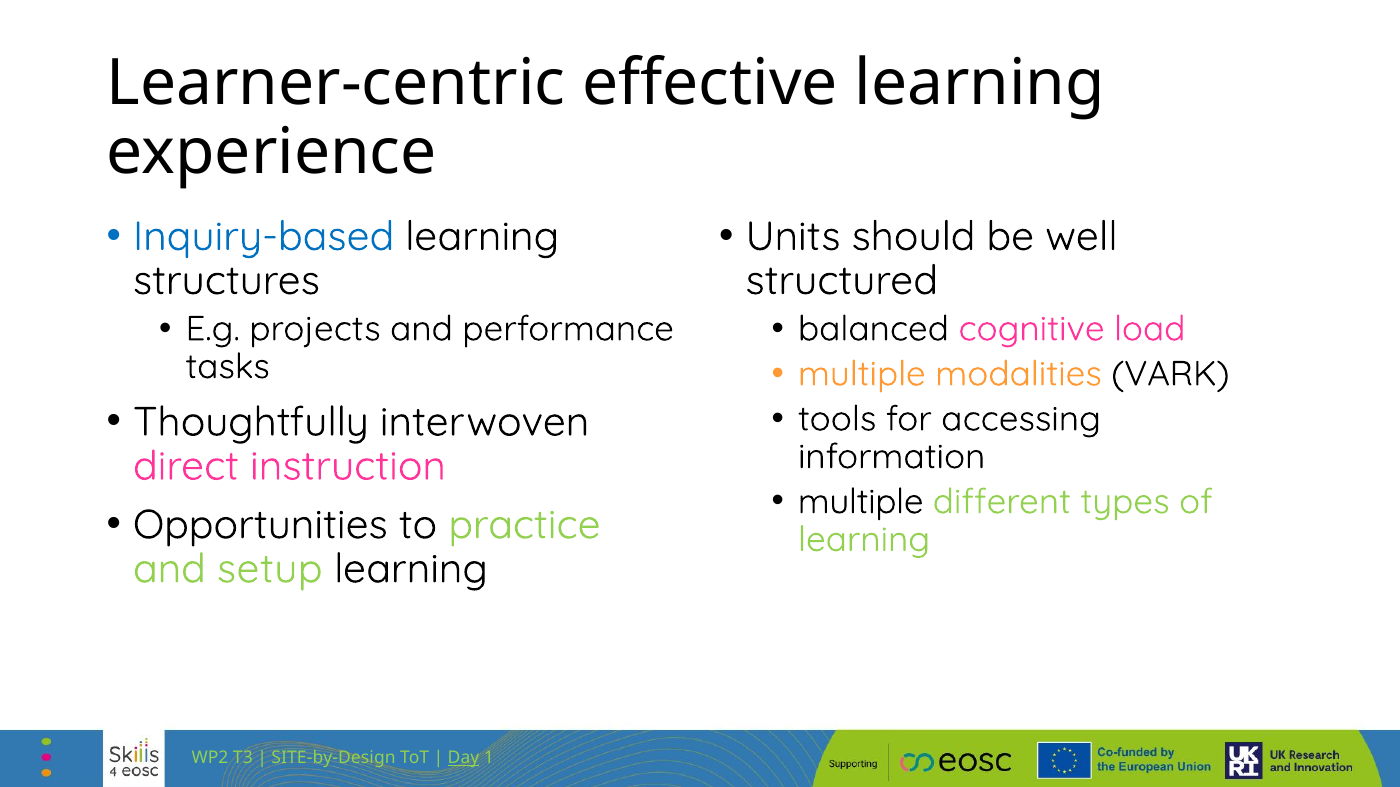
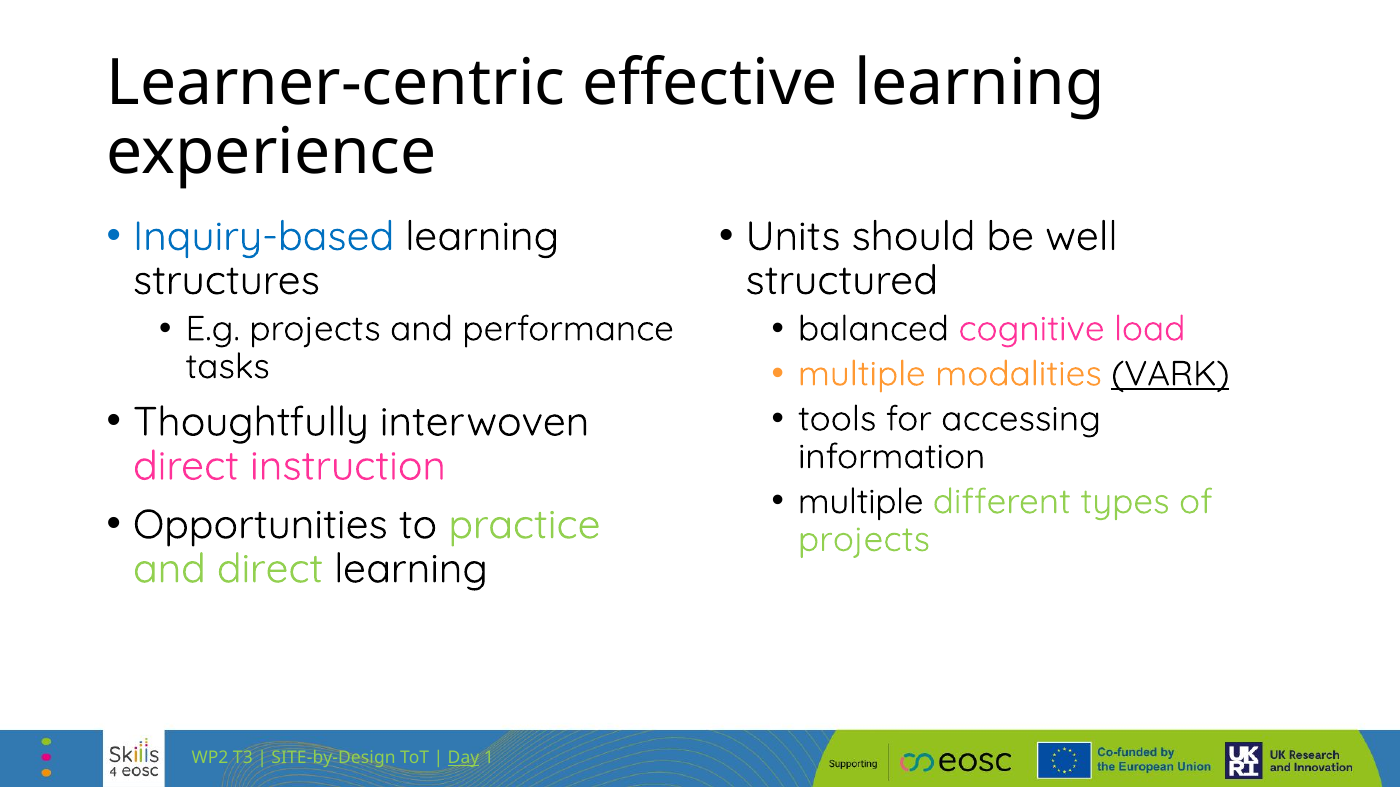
VARK underline: none -> present
learning at (864, 540): learning -> projects
and setup: setup -> direct
